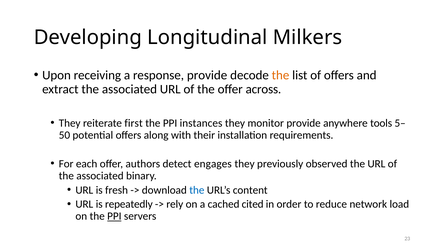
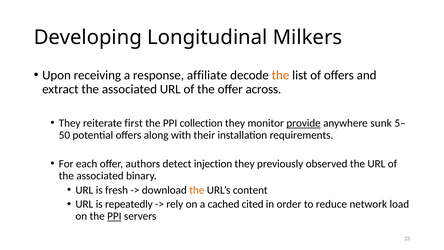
response provide: provide -> affiliate
instances: instances -> collection
provide at (304, 123) underline: none -> present
tools: tools -> sunk
engages: engages -> injection
the at (197, 190) colour: blue -> orange
